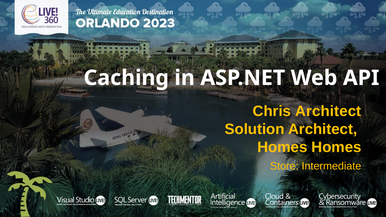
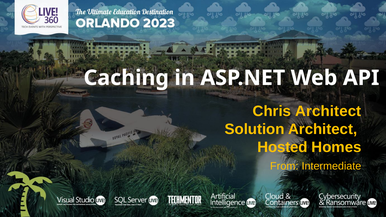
Homes at (282, 147): Homes -> Hosted
Store: Store -> From
